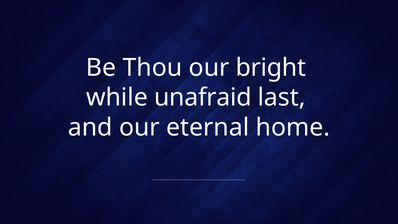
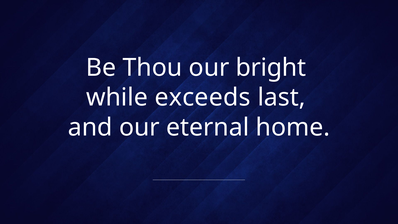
unafraid: unafraid -> exceeds
